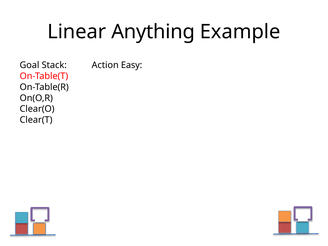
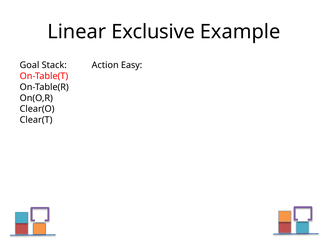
Anything: Anything -> Exclusive
